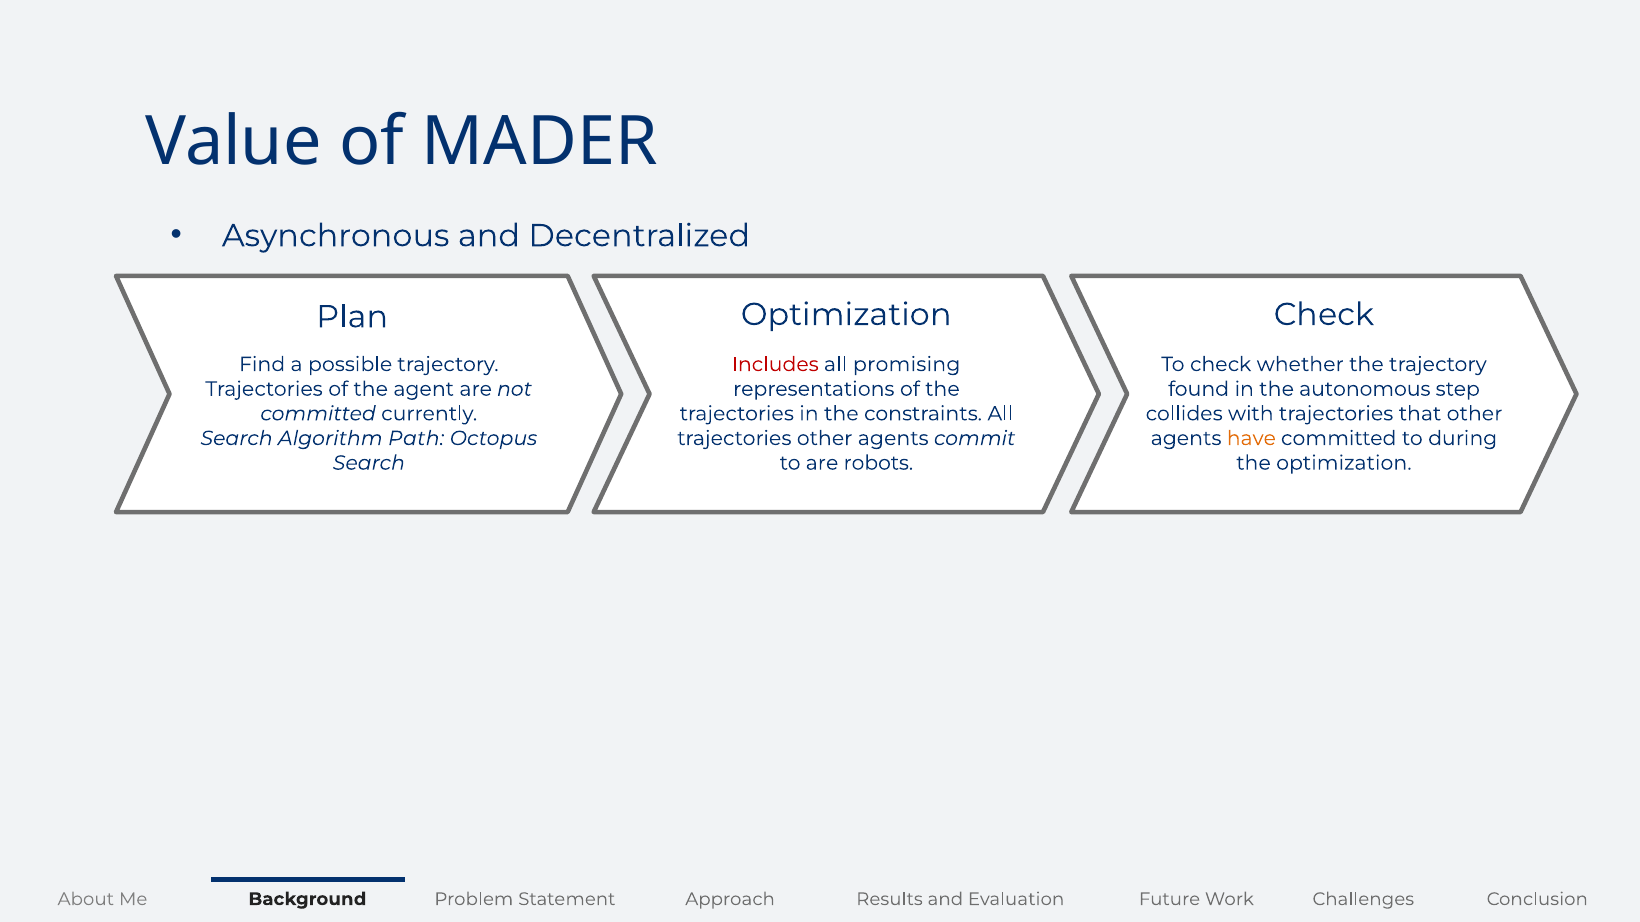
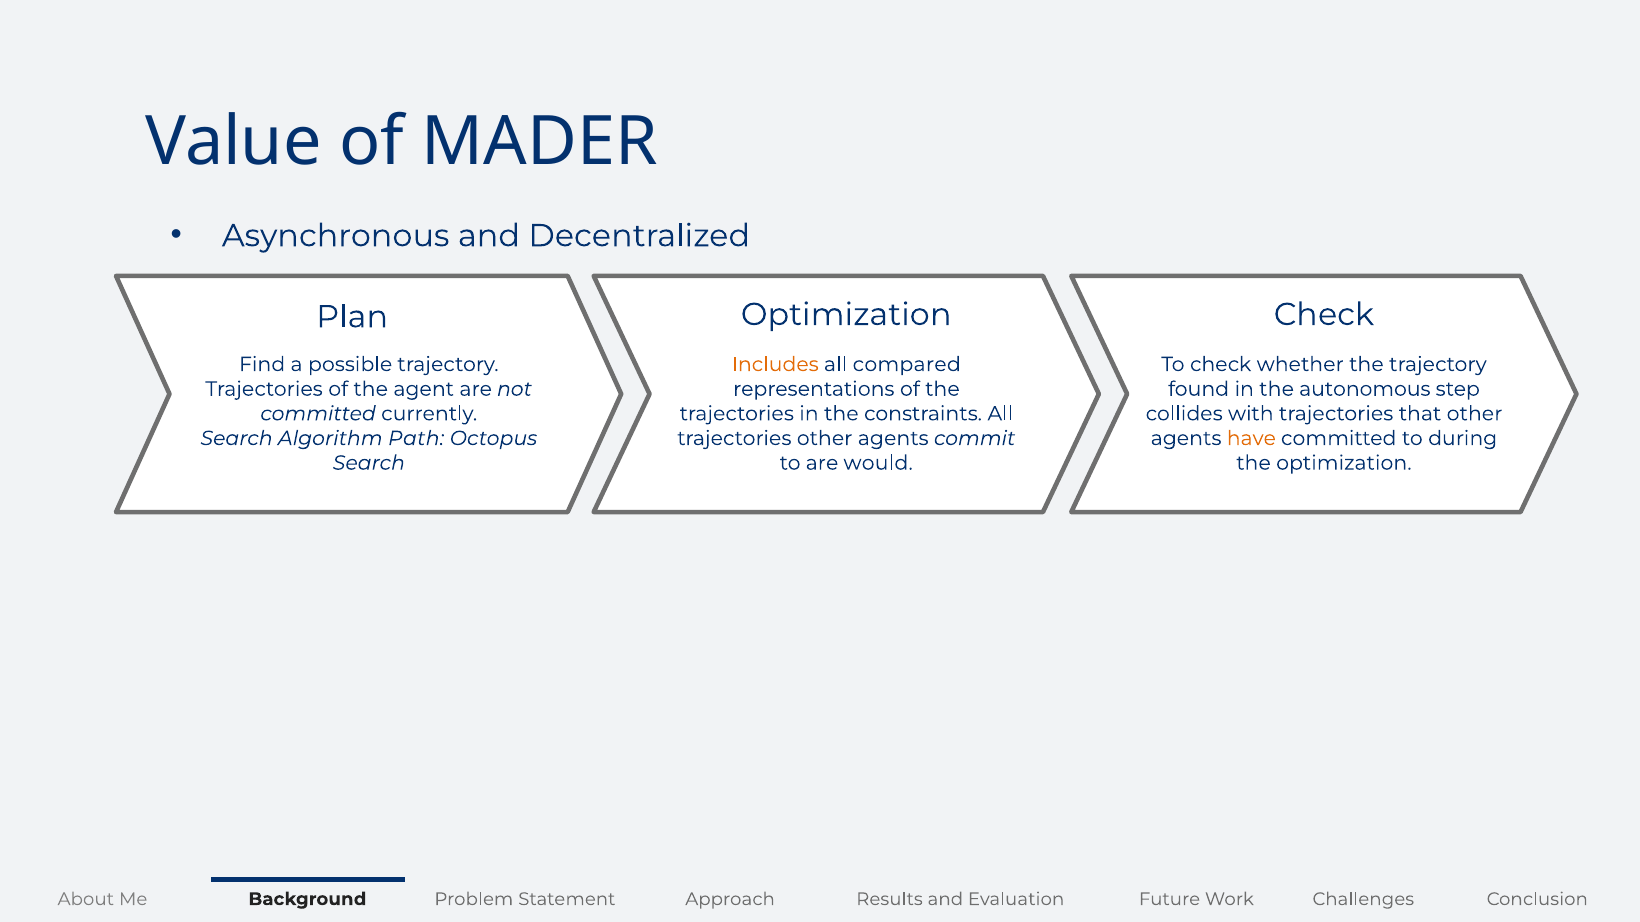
Includes colour: red -> orange
promising: promising -> compared
robots: robots -> would
